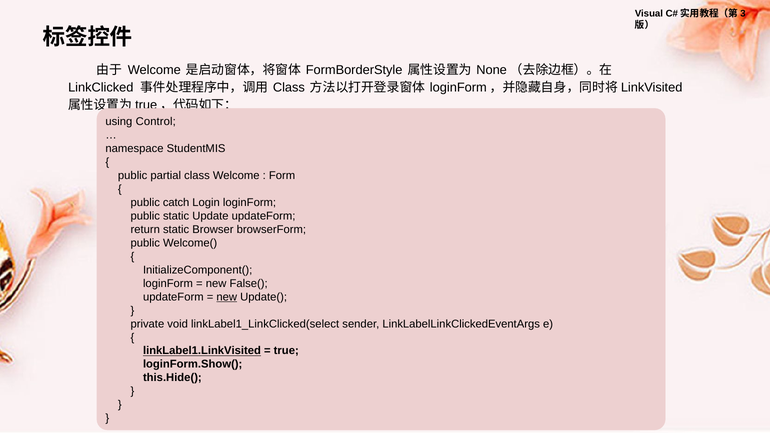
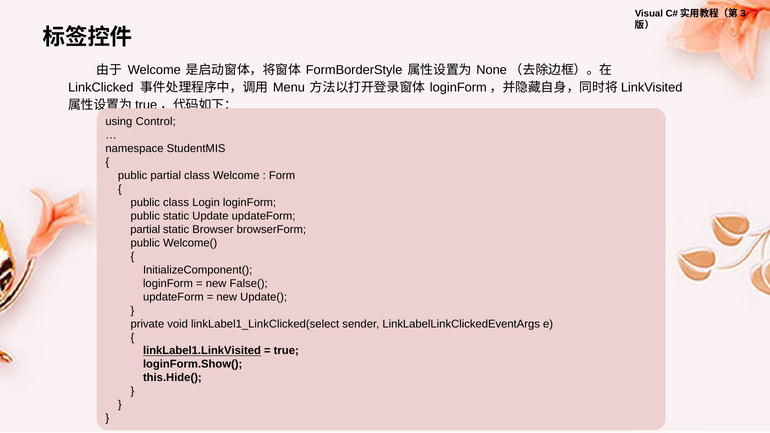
Class at (289, 87): Class -> Menu
public catch: catch -> class
return at (145, 230): return -> partial
new at (227, 297) underline: present -> none
